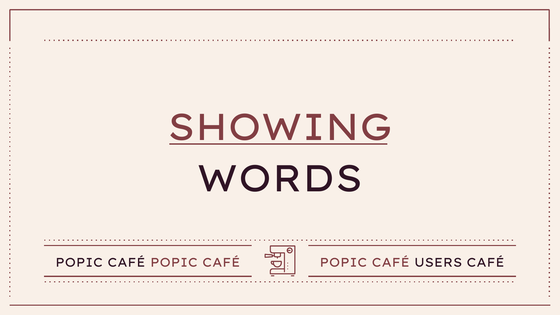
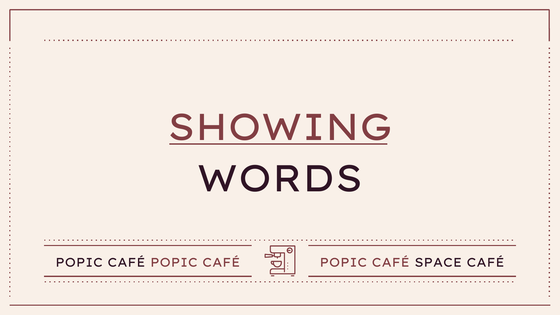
USERS: USERS -> SPACE
